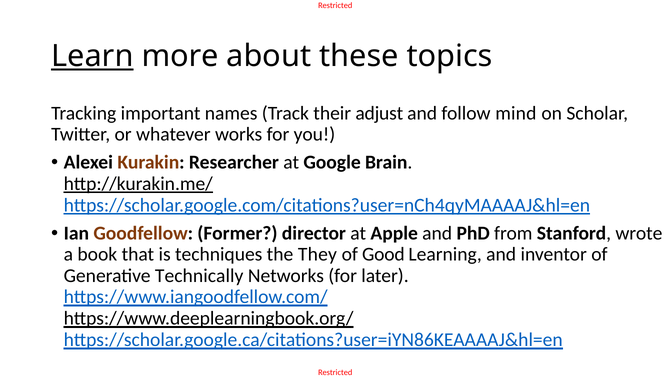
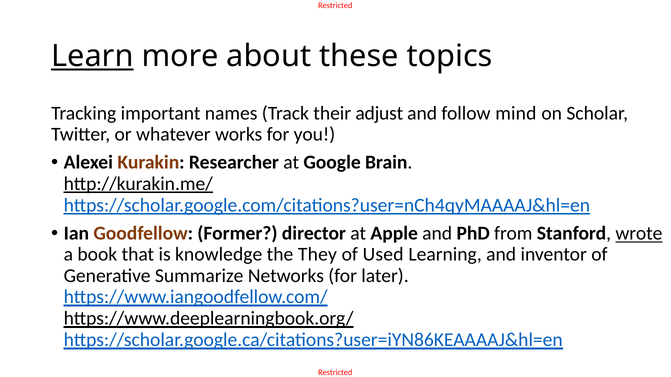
wrote underline: none -> present
techniques: techniques -> knowledge
Good: Good -> Used
Technically: Technically -> Summarize
